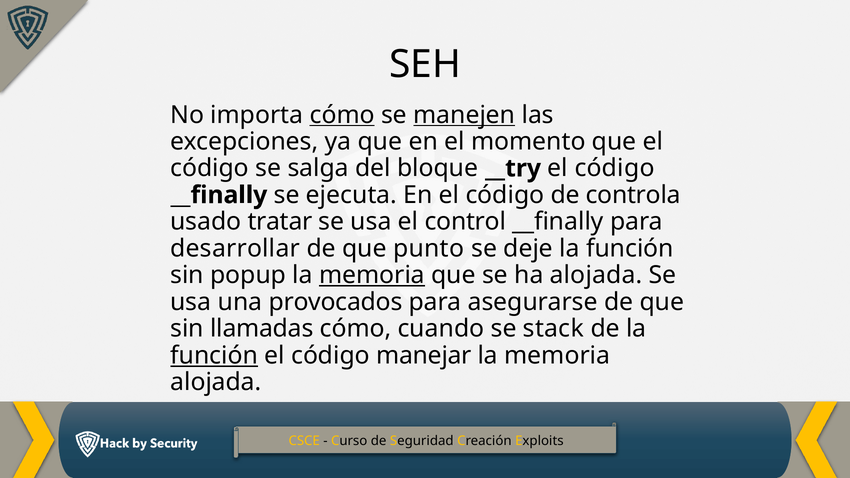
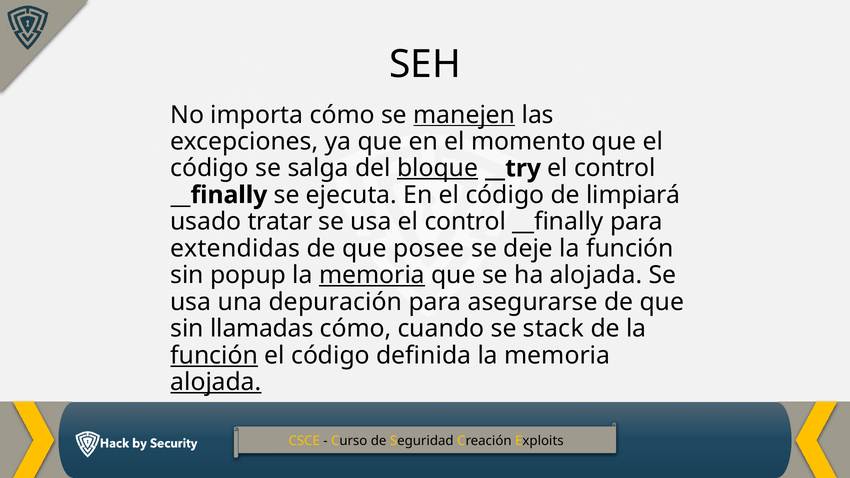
cómo at (342, 115) underline: present -> none
bloque underline: none -> present
__try el código: código -> control
controla: controla -> limpiará
desarrollar: desarrollar -> extendidas
punto: punto -> posee
provocados: provocados -> depuración
manejar: manejar -> definida
alojada at (216, 382) underline: none -> present
